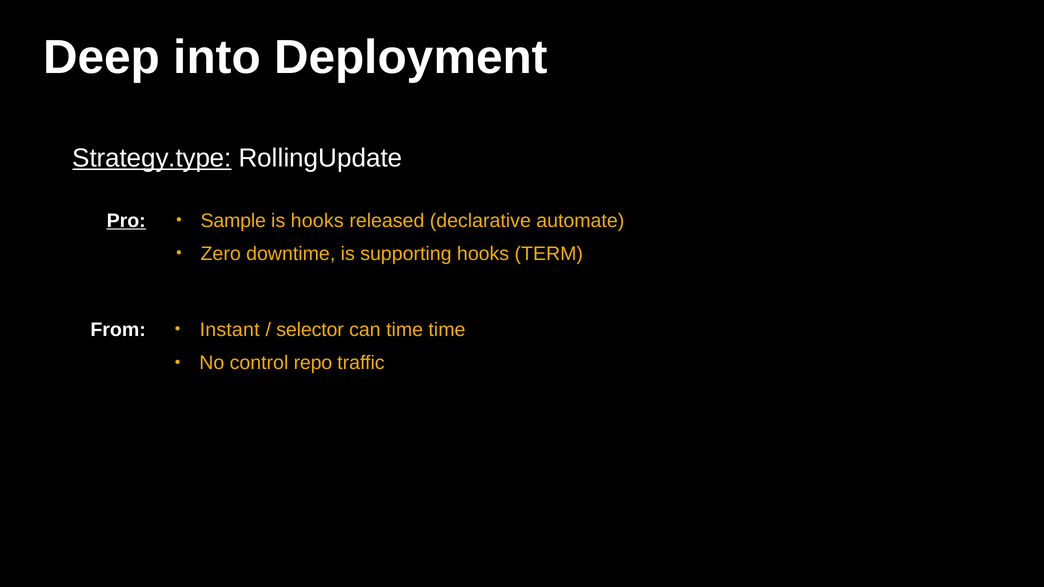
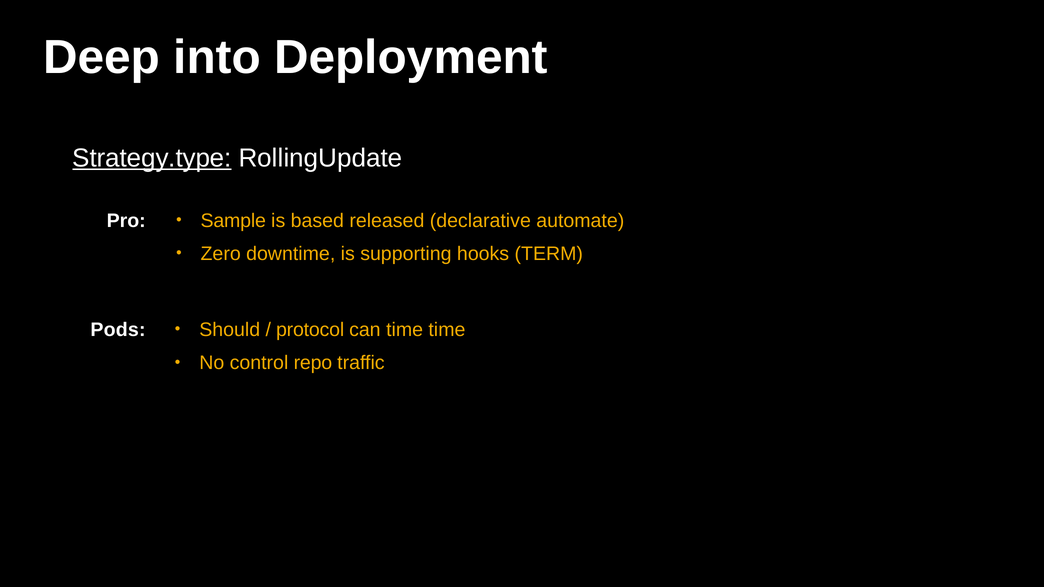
Pro underline: present -> none
is hooks: hooks -> based
From: From -> Pods
Instant: Instant -> Should
selector: selector -> protocol
